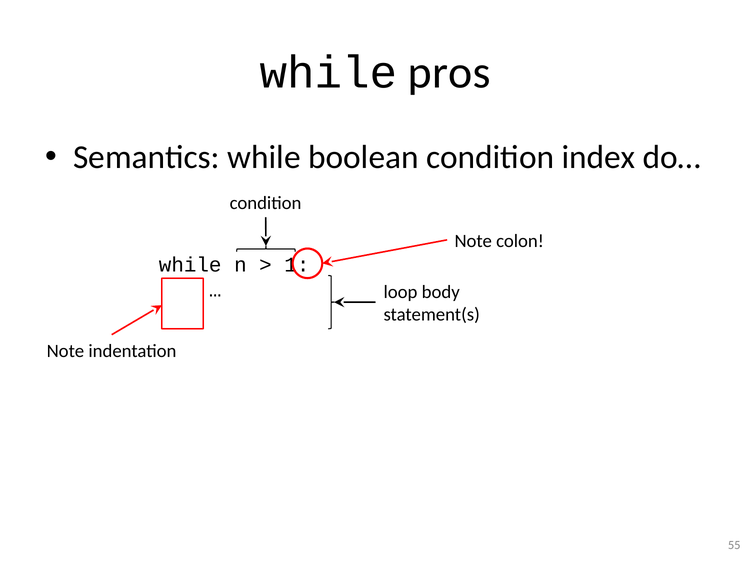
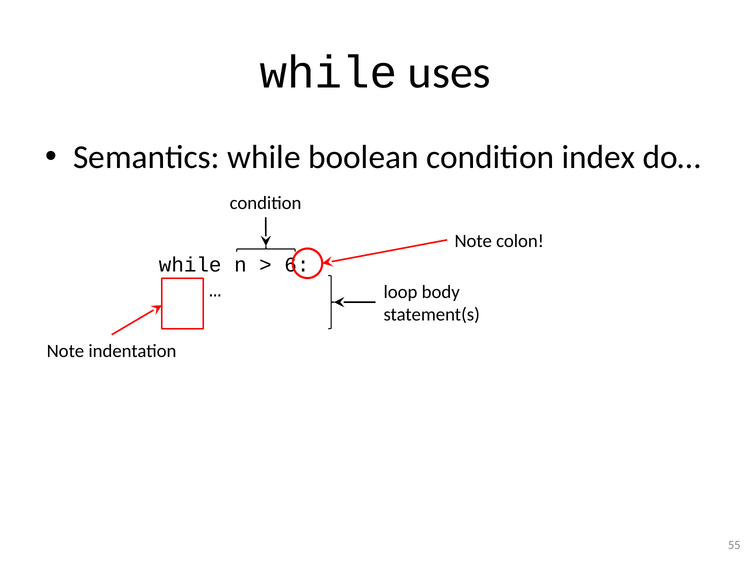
pros: pros -> uses
1: 1 -> 6
